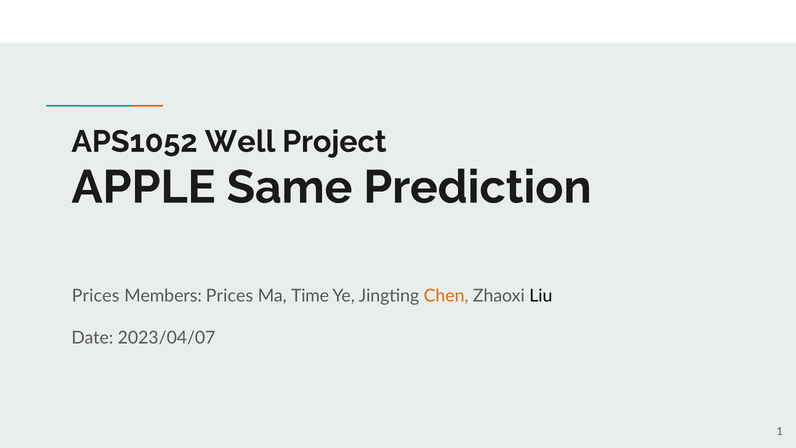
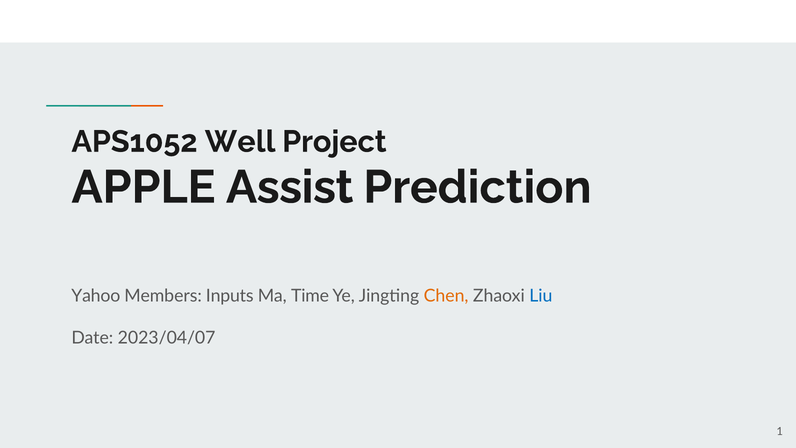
Same: Same -> Assist
Prices at (96, 296): Prices -> Yahoo
Members Prices: Prices -> Inputs
Liu colour: black -> blue
